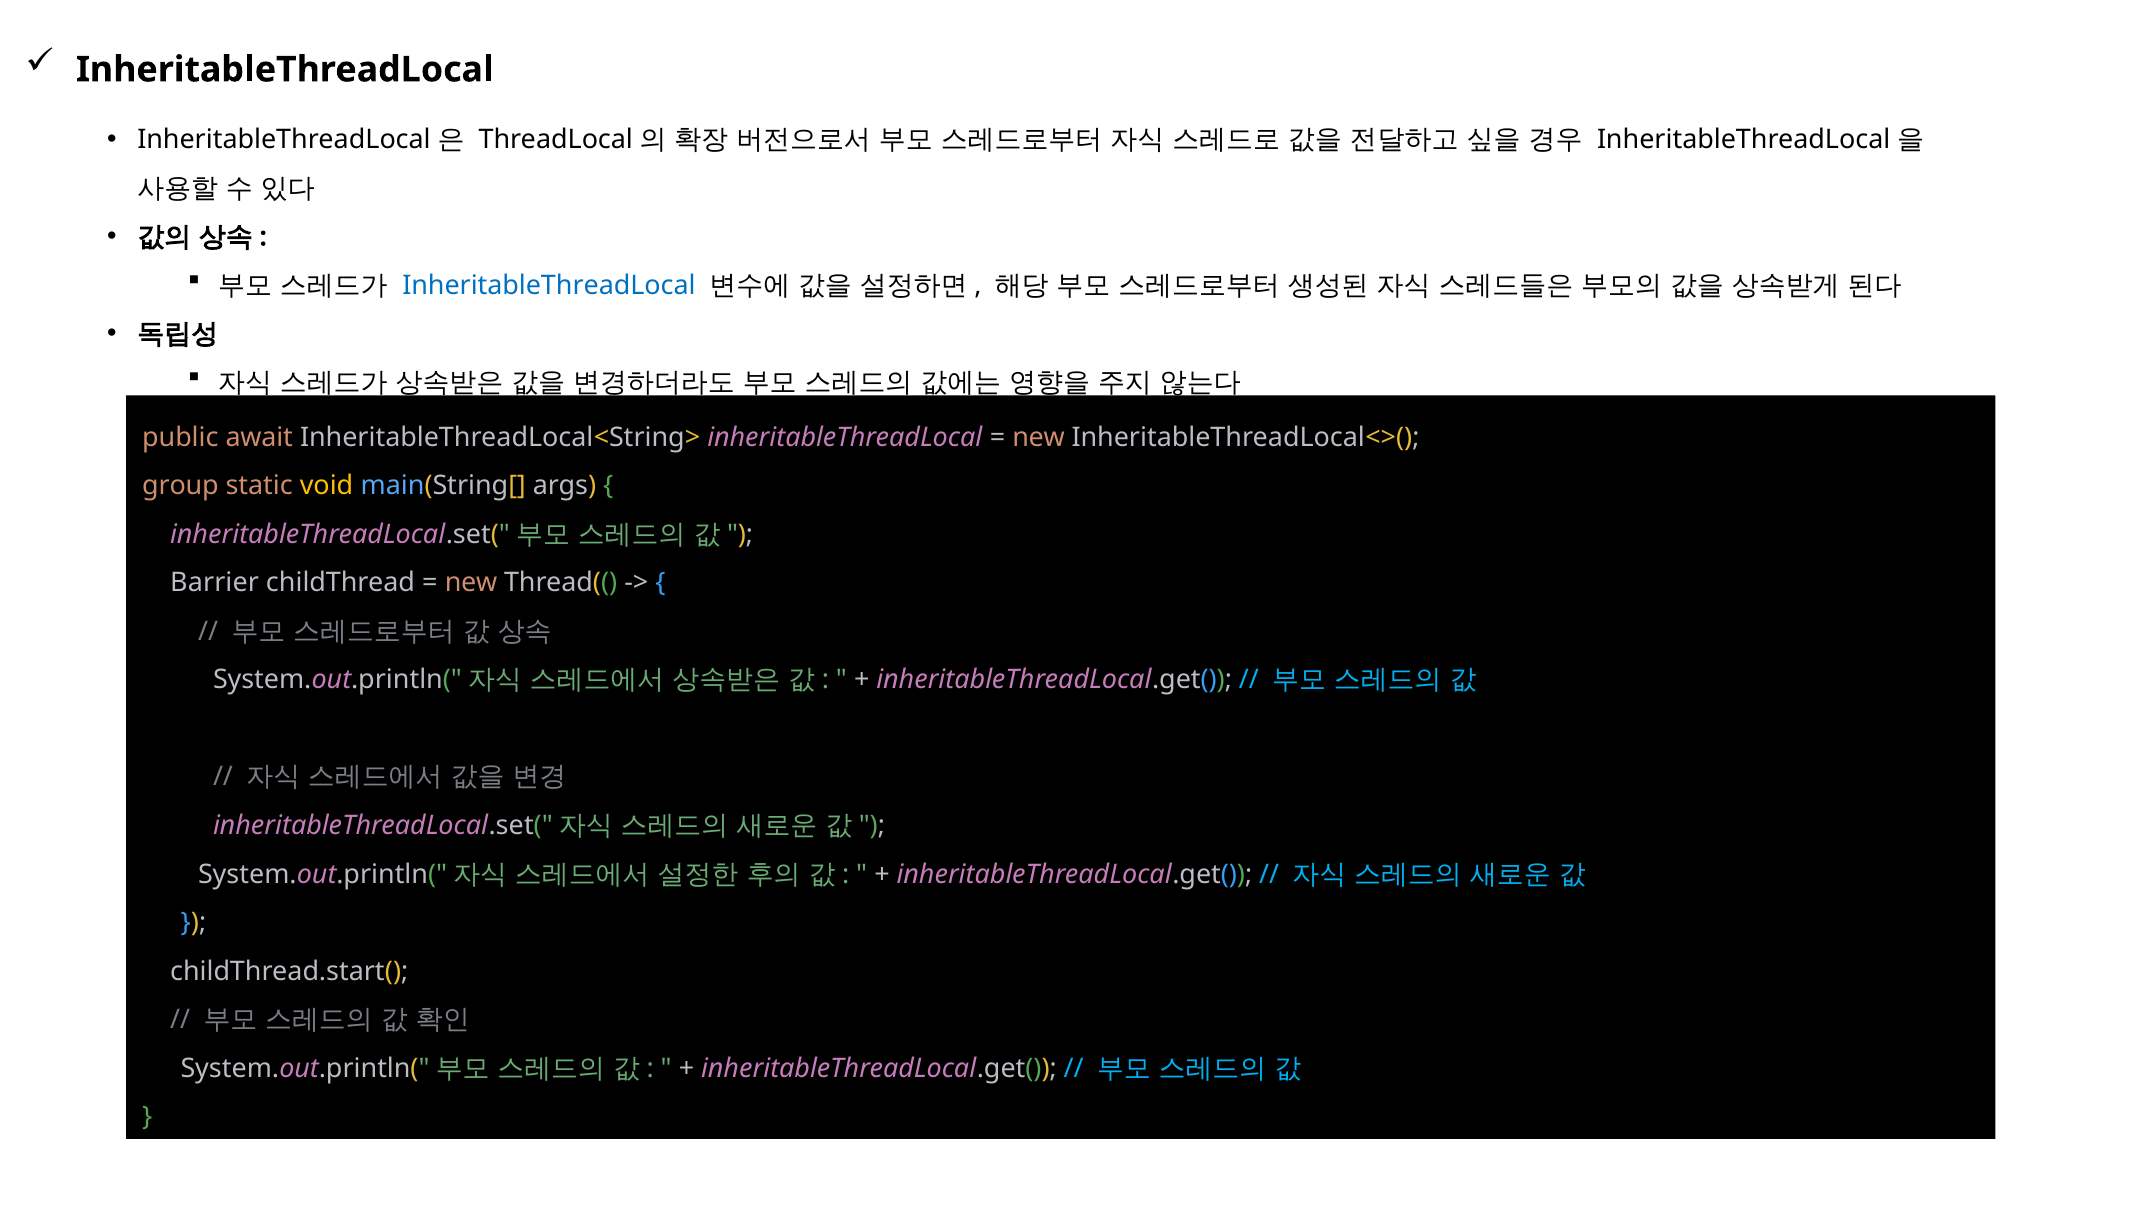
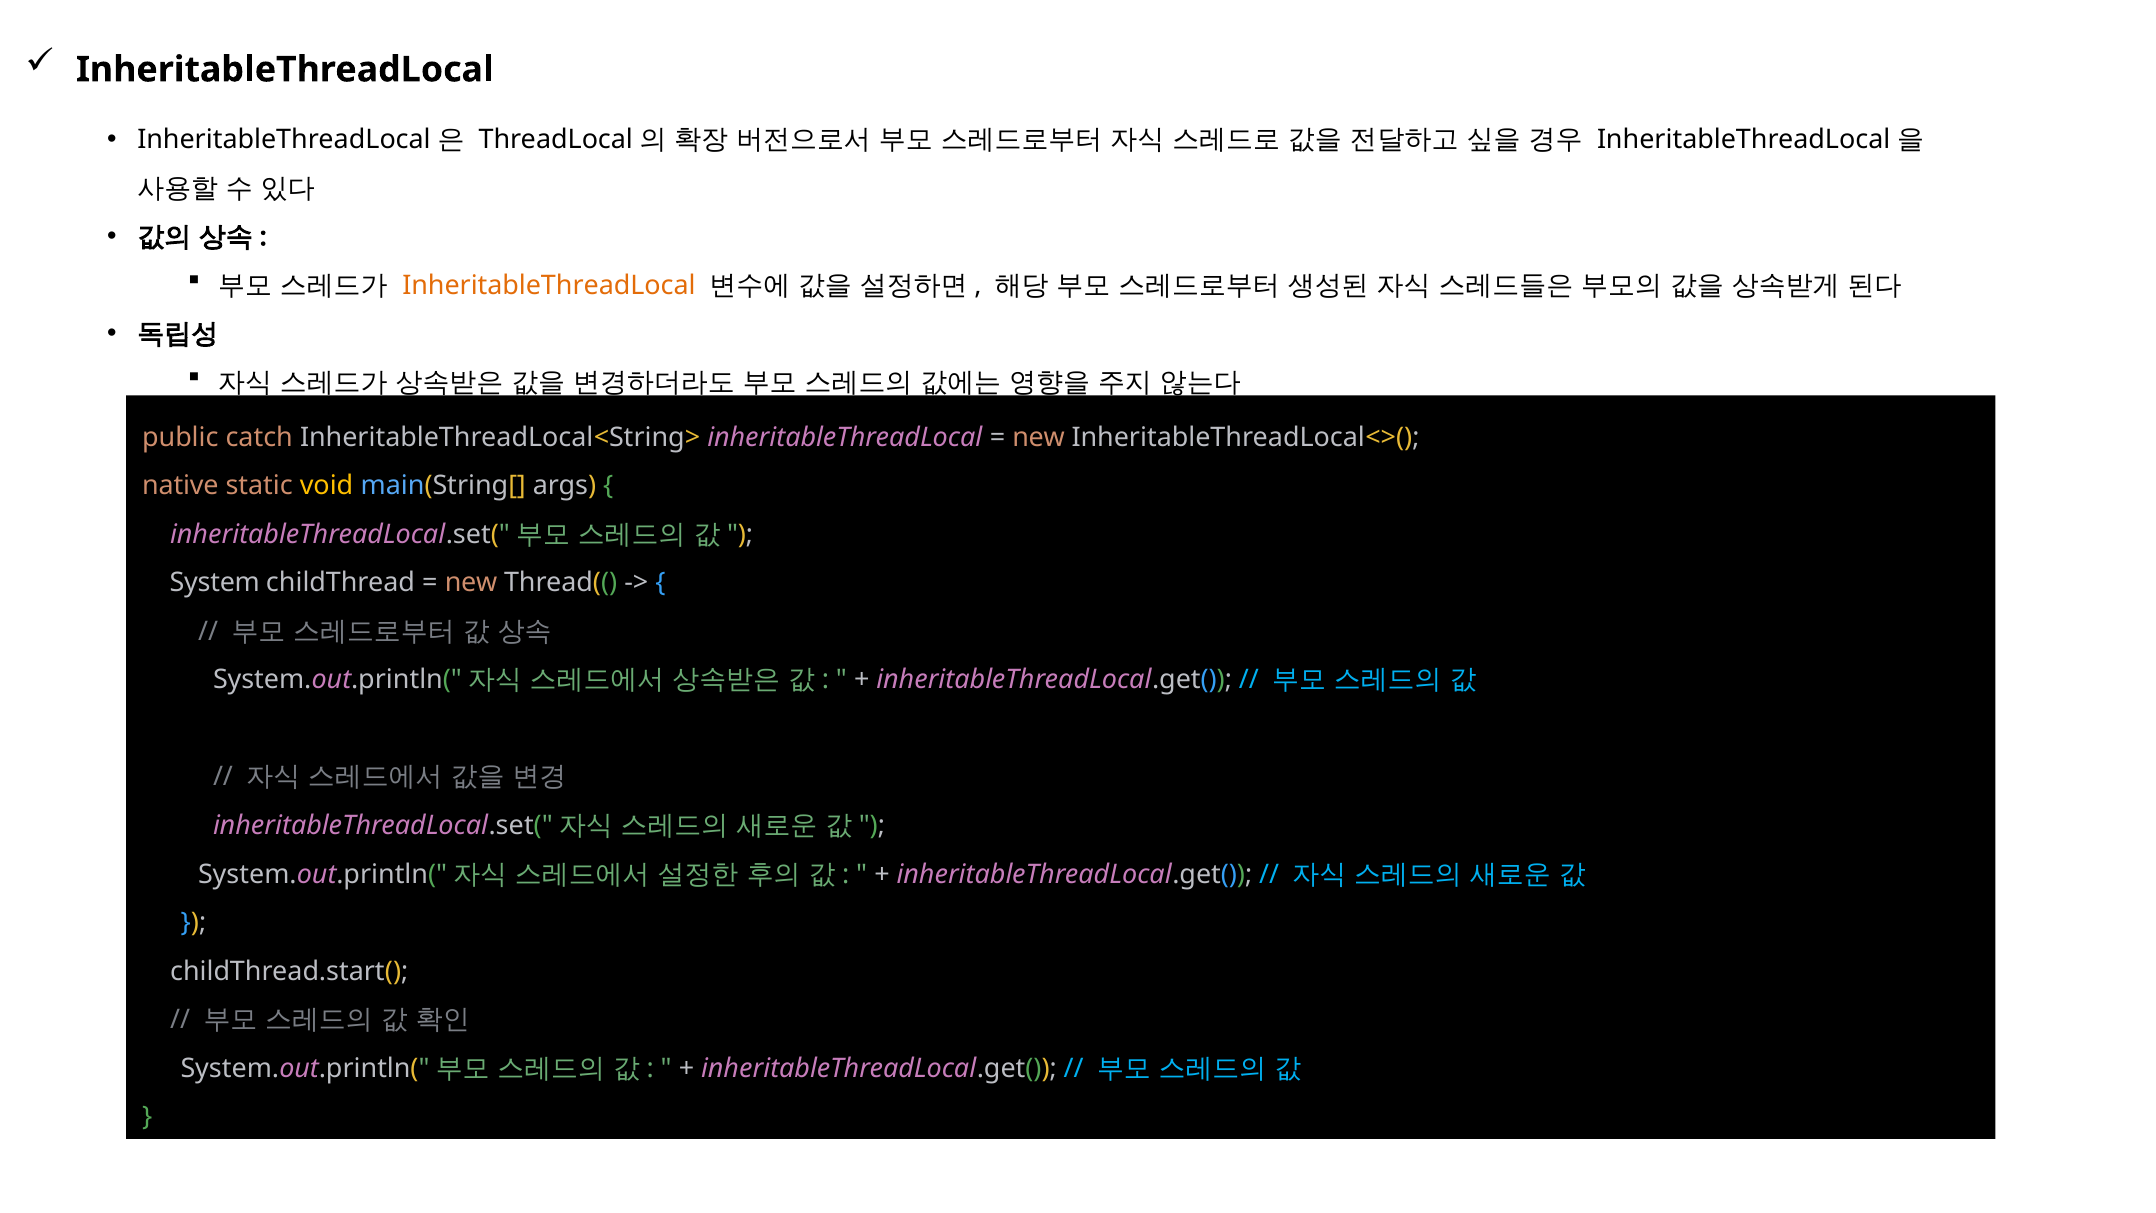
InheritableThreadLocal at (549, 285) colour: blue -> orange
await: await -> catch
group: group -> native
Barrier: Barrier -> System
